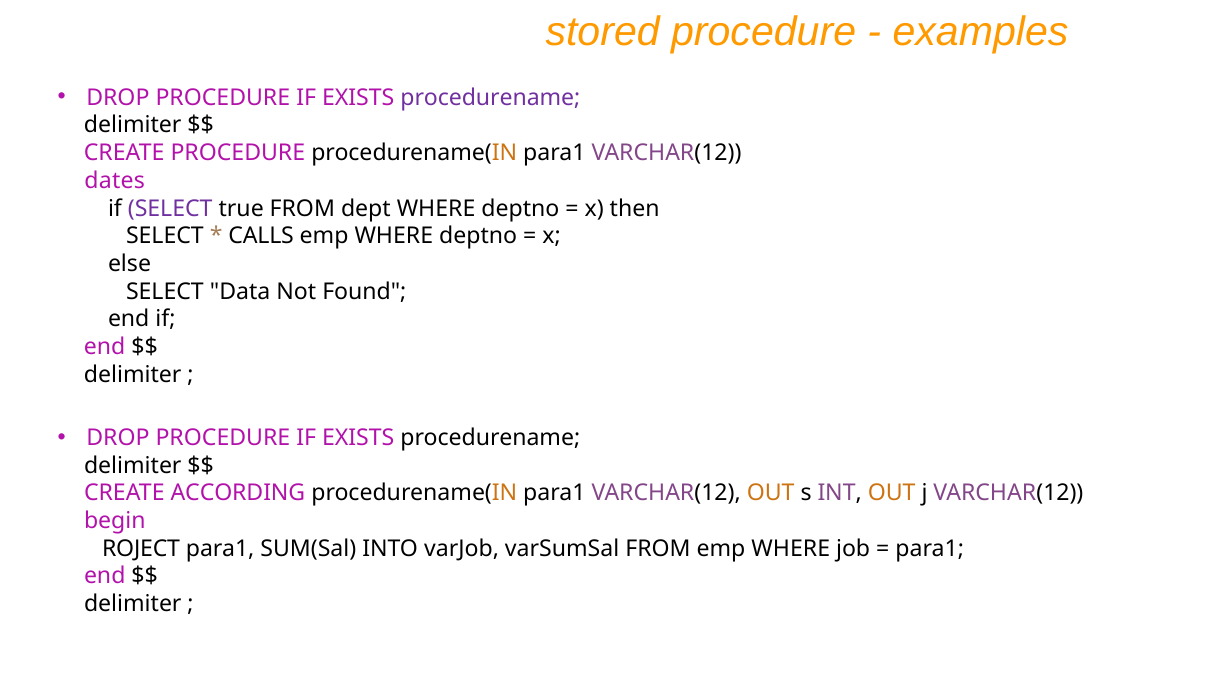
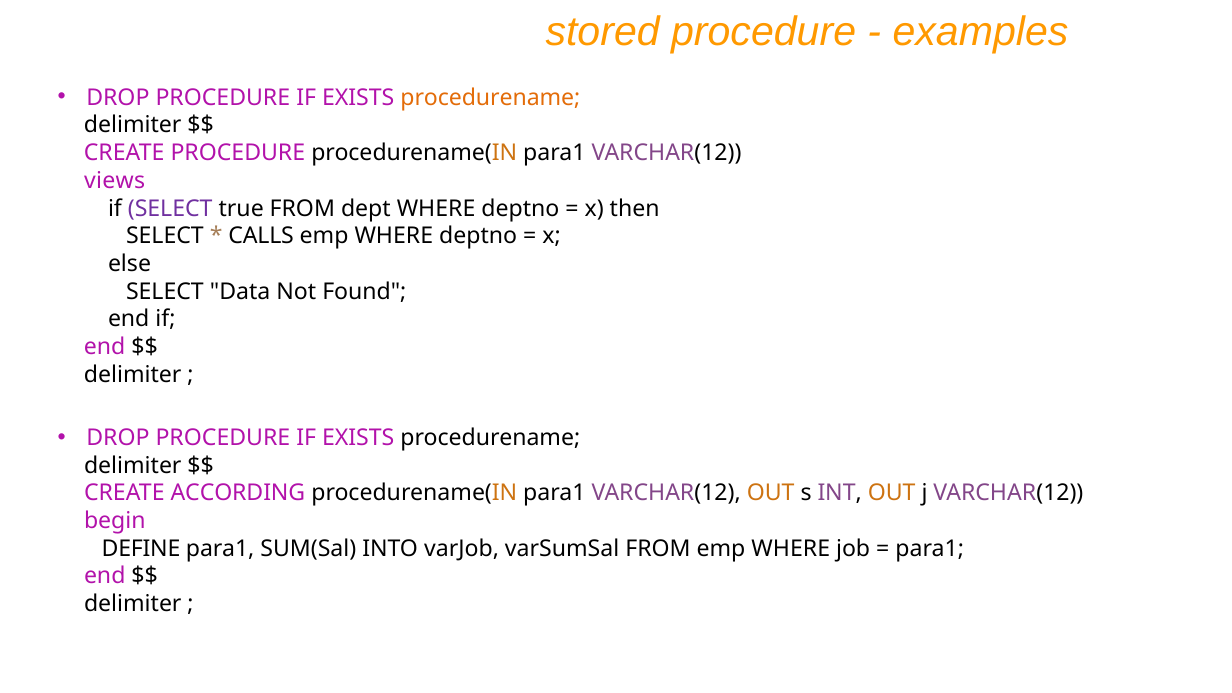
procedurename at (490, 98) colour: purple -> orange
dates: dates -> views
ROJECT: ROJECT -> DEFINE
